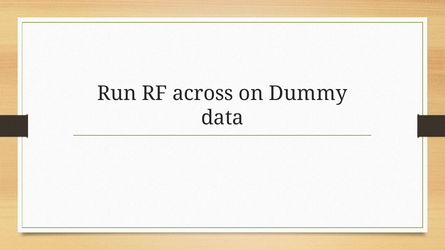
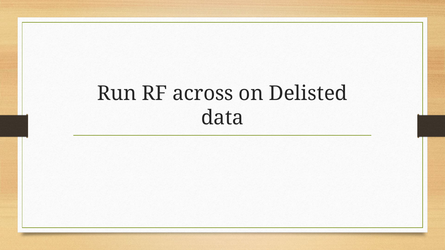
Dummy: Dummy -> Delisted
